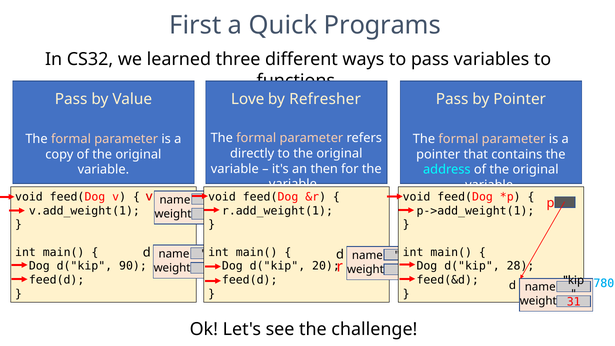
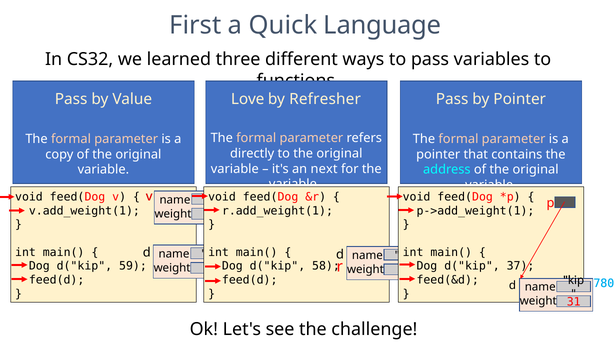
Programs: Programs -> Language
then: then -> next
90: 90 -> 59
20: 20 -> 58
28: 28 -> 37
